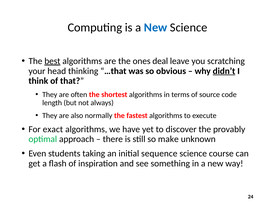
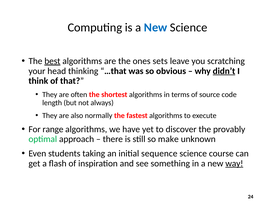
deal: deal -> sets
exact: exact -> range
way underline: none -> present
